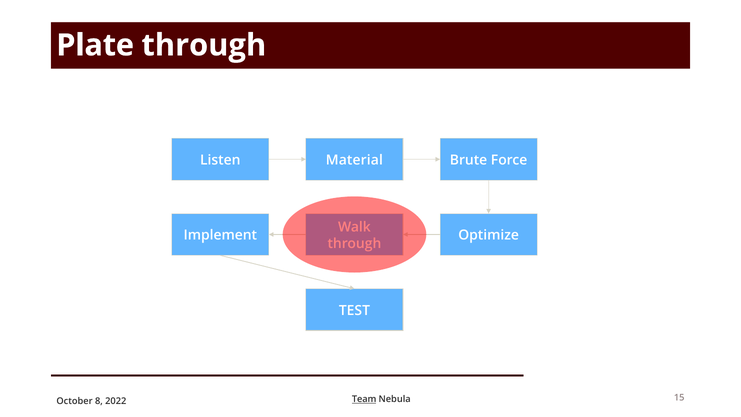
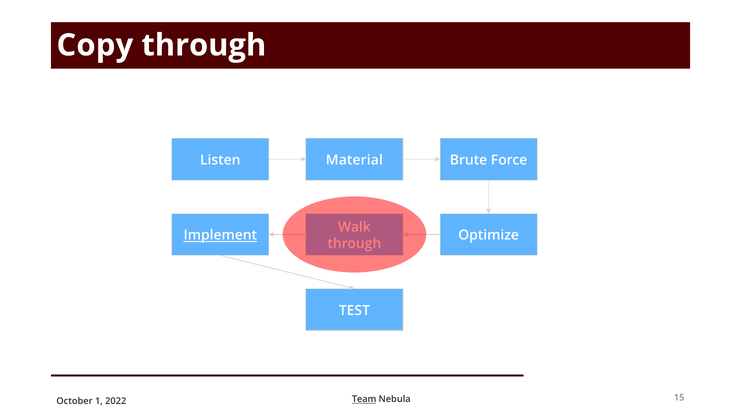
Plate: Plate -> Copy
Implement underline: none -> present
8: 8 -> 1
